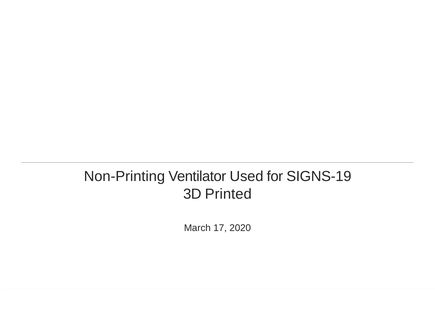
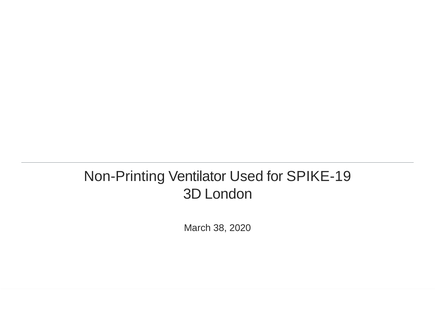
SIGNS-19: SIGNS-19 -> SPIKE-19
Printed: Printed -> London
17: 17 -> 38
